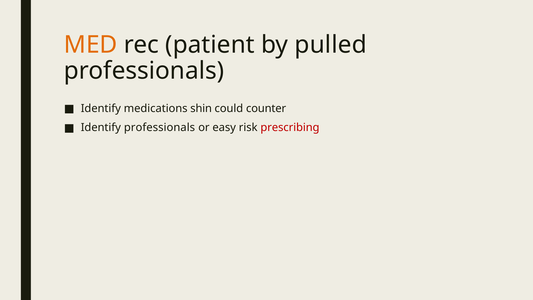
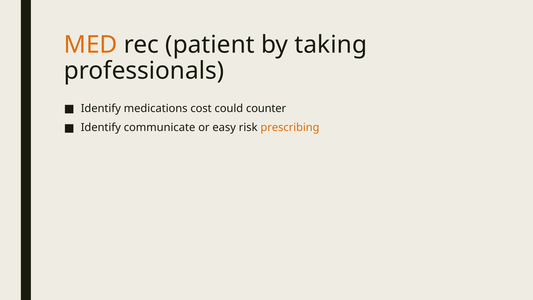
pulled: pulled -> taking
shin: shin -> cost
Identify professionals: professionals -> communicate
prescribing colour: red -> orange
